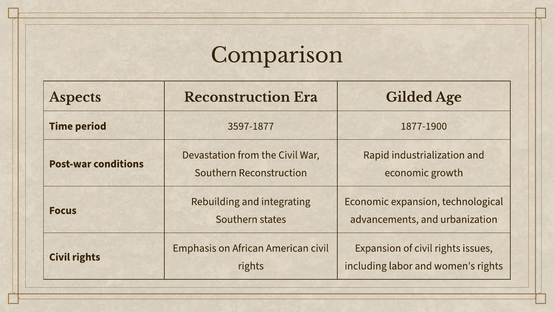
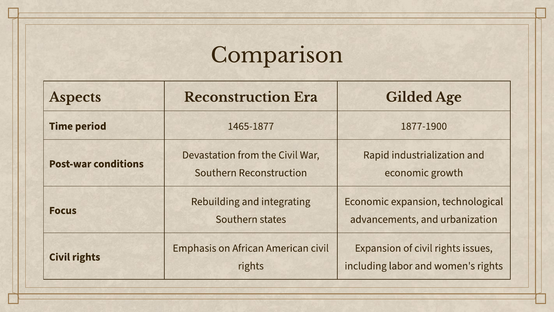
3597-1877: 3597-1877 -> 1465-1877
